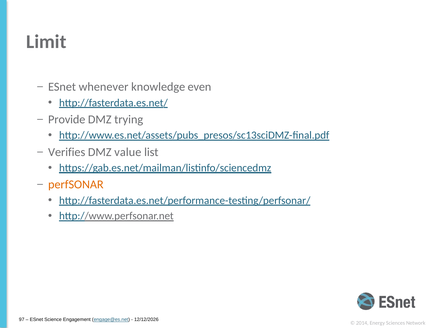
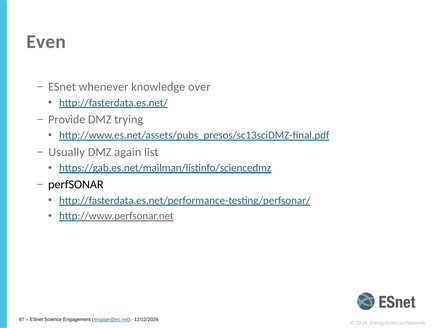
Limit: Limit -> Even
even: even -> over
Verifies: Verifies -> Usually
value: value -> again
perfSONAR colour: orange -> black
